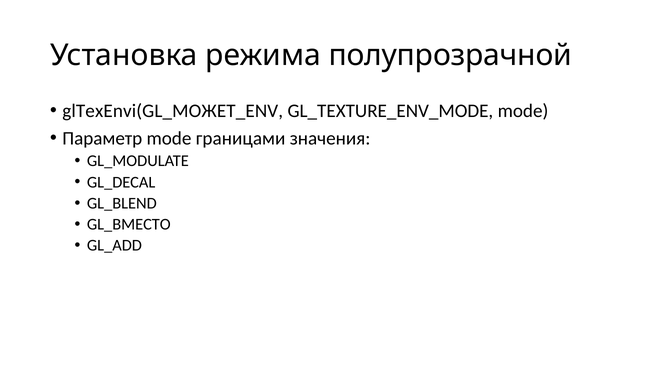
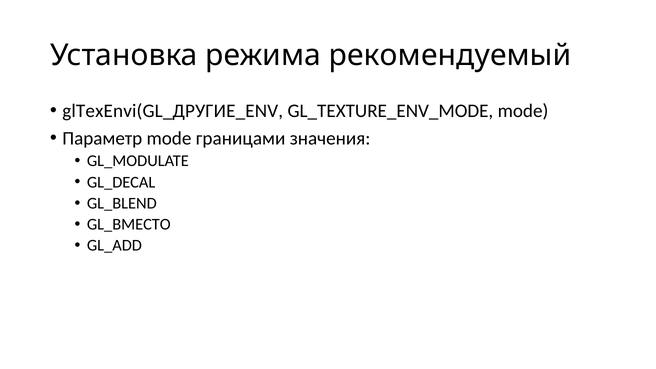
полупрозрачной: полупрозрачной -> рекомендуемый
glTexEnvi(GL_МОЖЕТ_ENV: glTexEnvi(GL_МОЖЕТ_ENV -> glTexEnvi(GL_ДРУГИЕ_ENV
